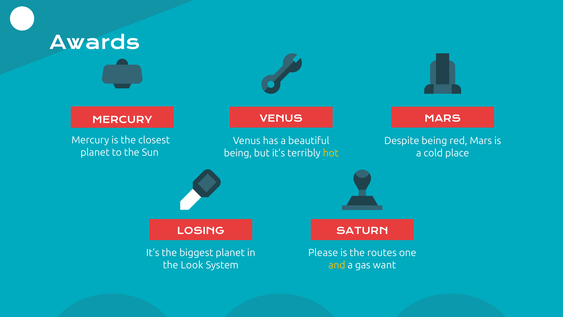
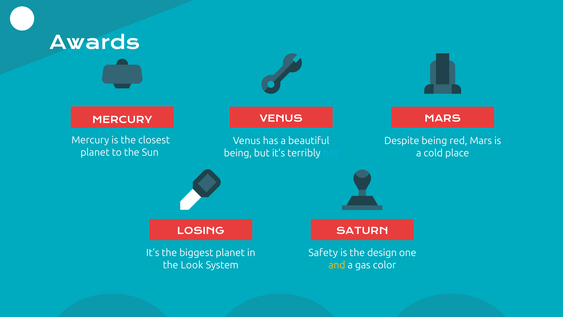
hot colour: yellow -> light blue
Please: Please -> Safety
routes: routes -> design
want: want -> color
